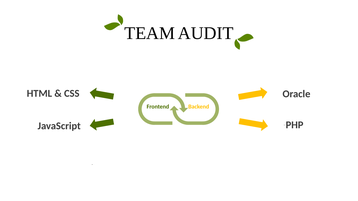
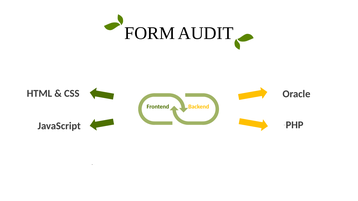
TEAM: TEAM -> FORM
